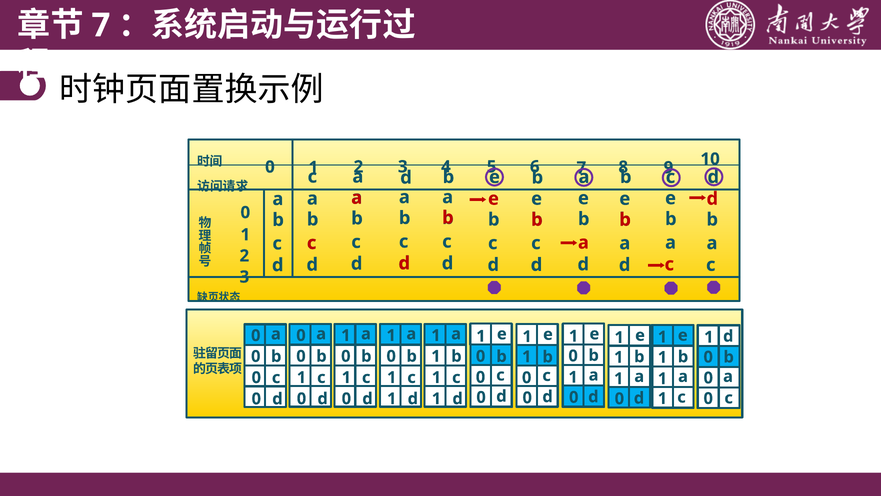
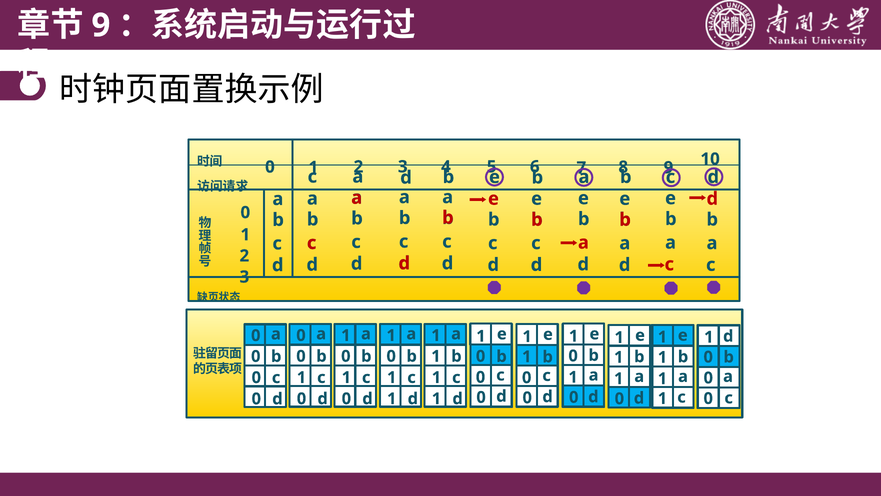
7 at (101, 25): 7 -> 9
